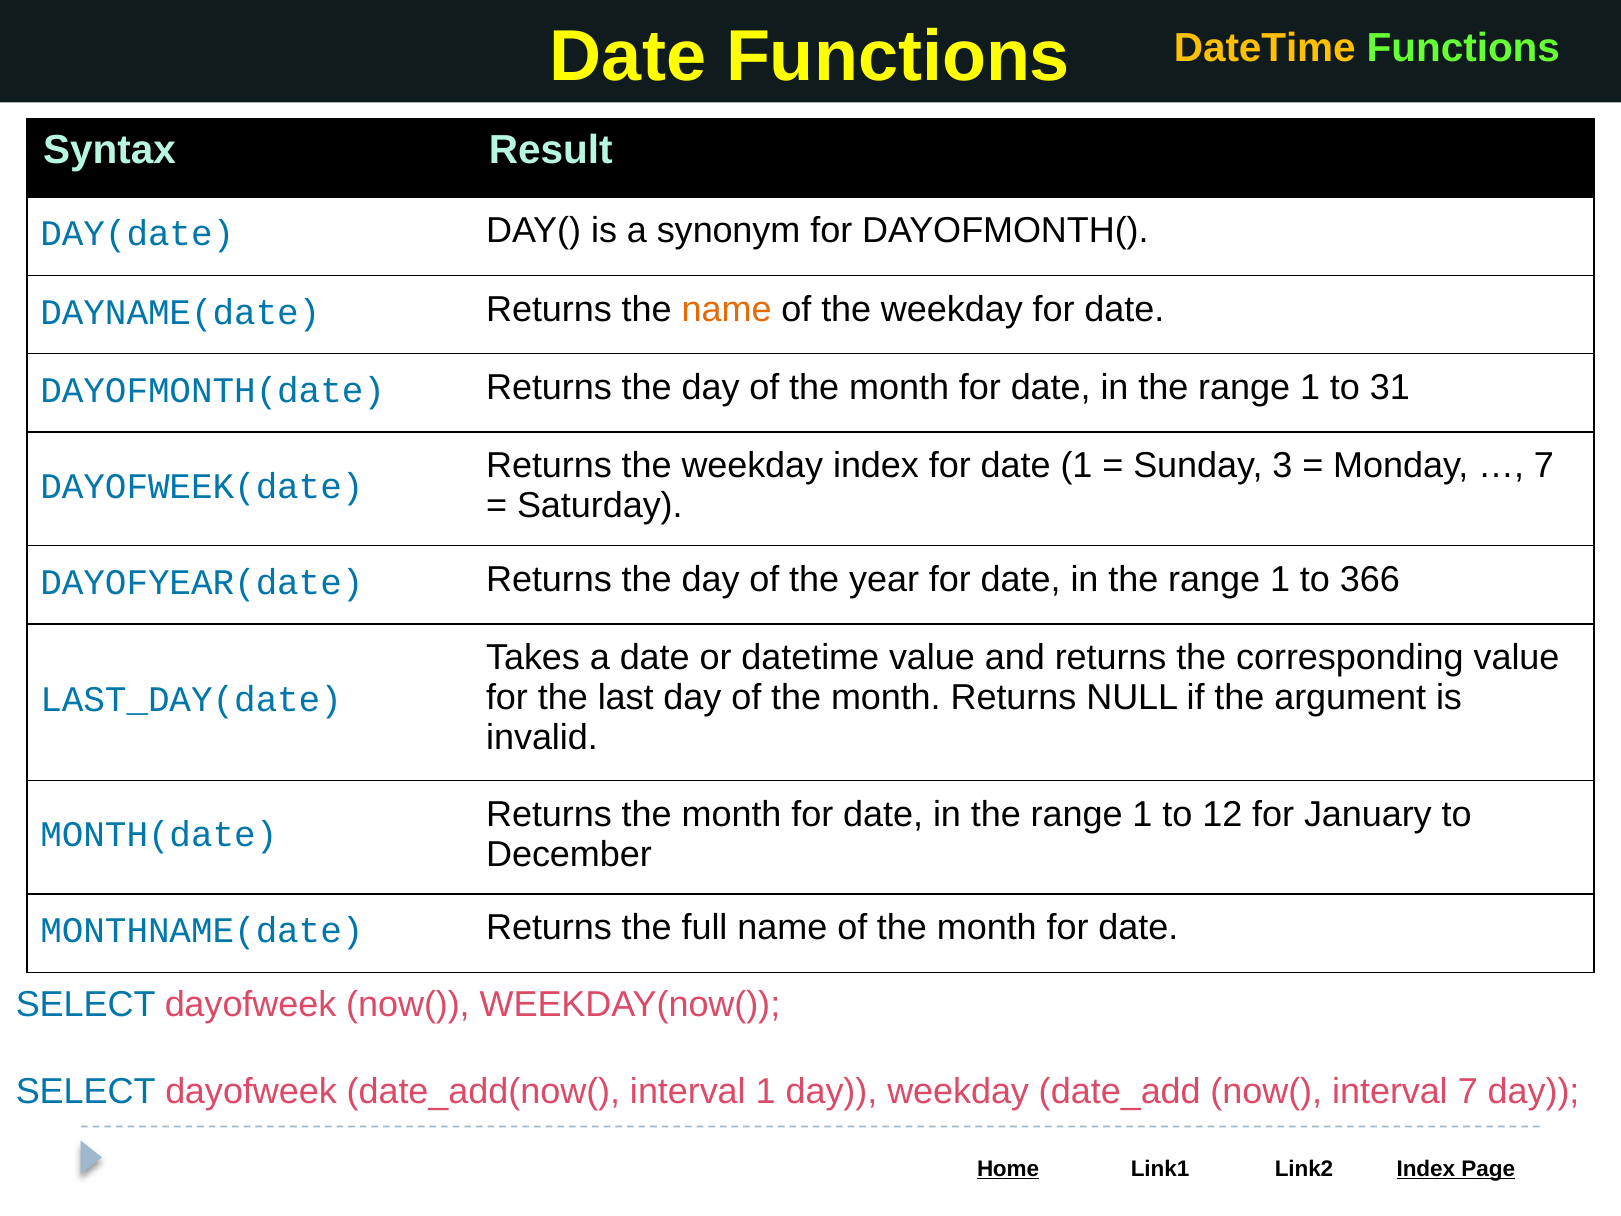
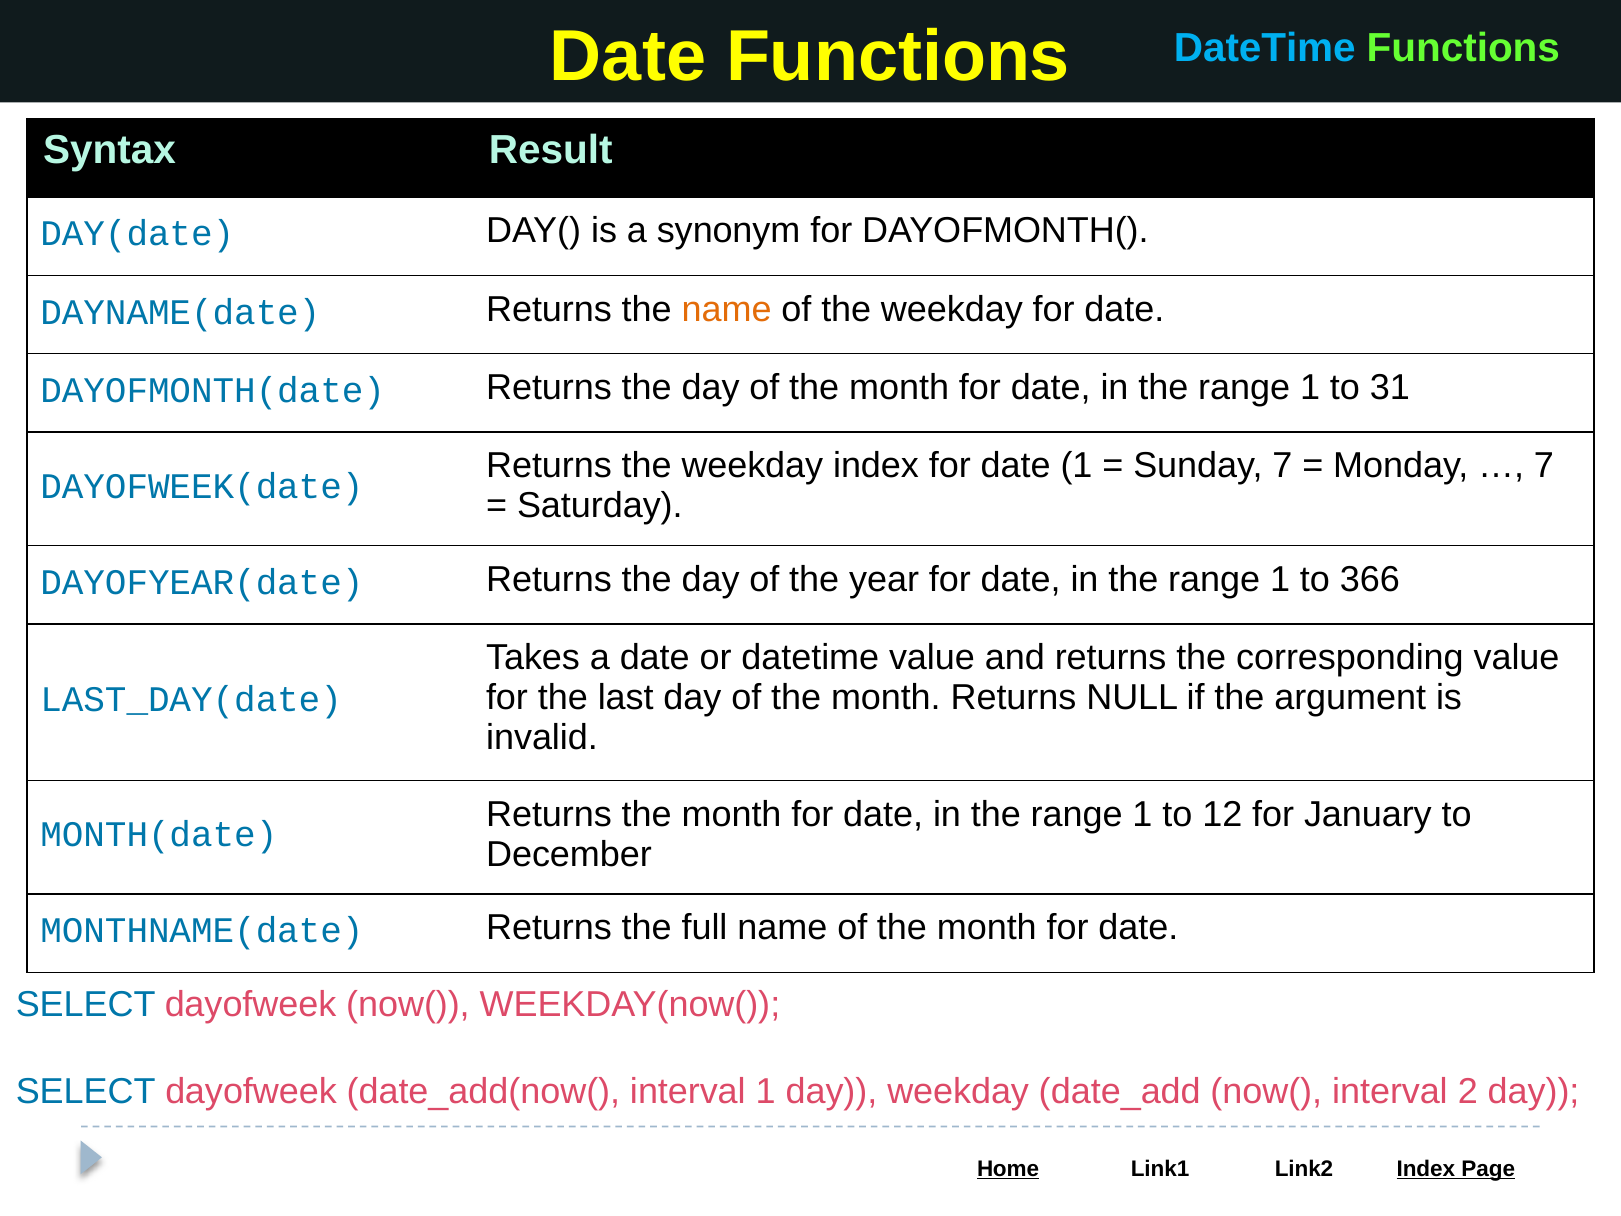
DateTime at (1265, 49) colour: yellow -> light blue
Sunday 3: 3 -> 7
interval 7: 7 -> 2
